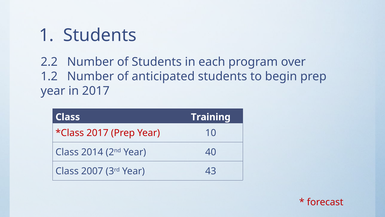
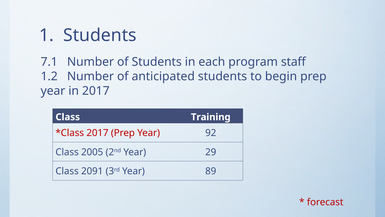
2.2: 2.2 -> 7.1
over: over -> staff
10: 10 -> 92
2014: 2014 -> 2005
40: 40 -> 29
2007: 2007 -> 2091
43: 43 -> 89
